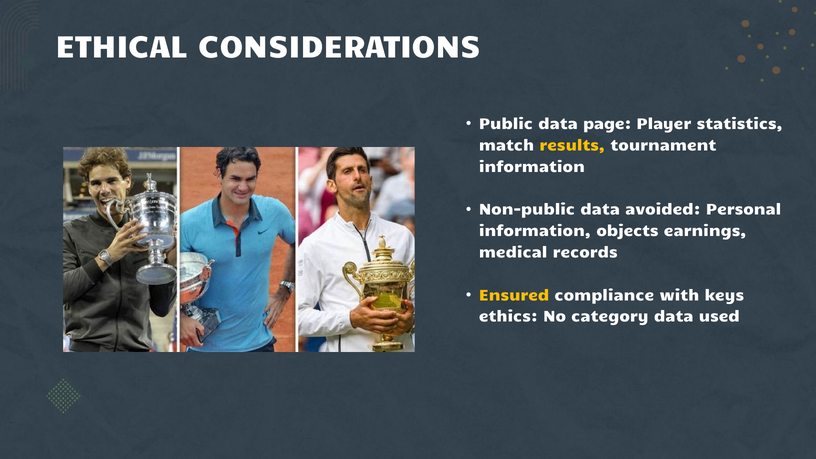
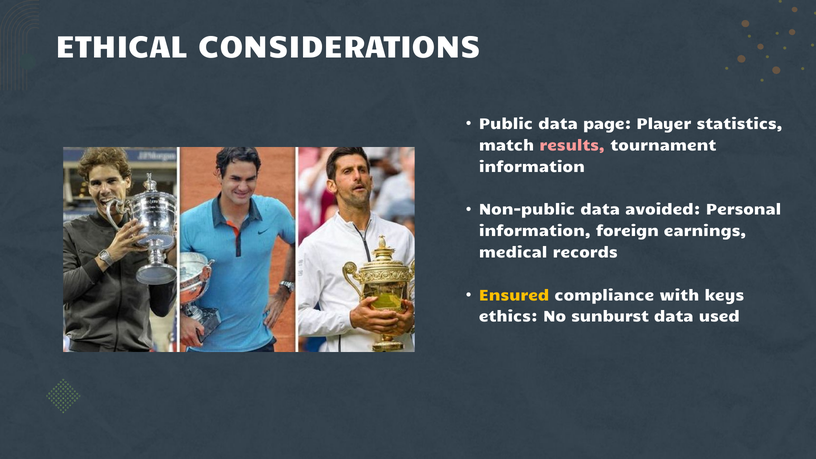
results colour: yellow -> pink
objects: objects -> foreign
category: category -> sunburst
